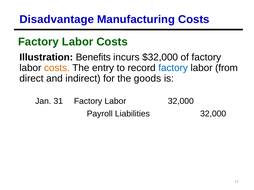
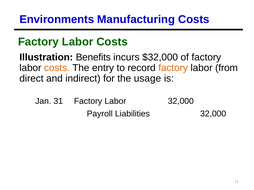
Disadvantage: Disadvantage -> Environments
factory at (173, 68) colour: blue -> orange
goods: goods -> usage
